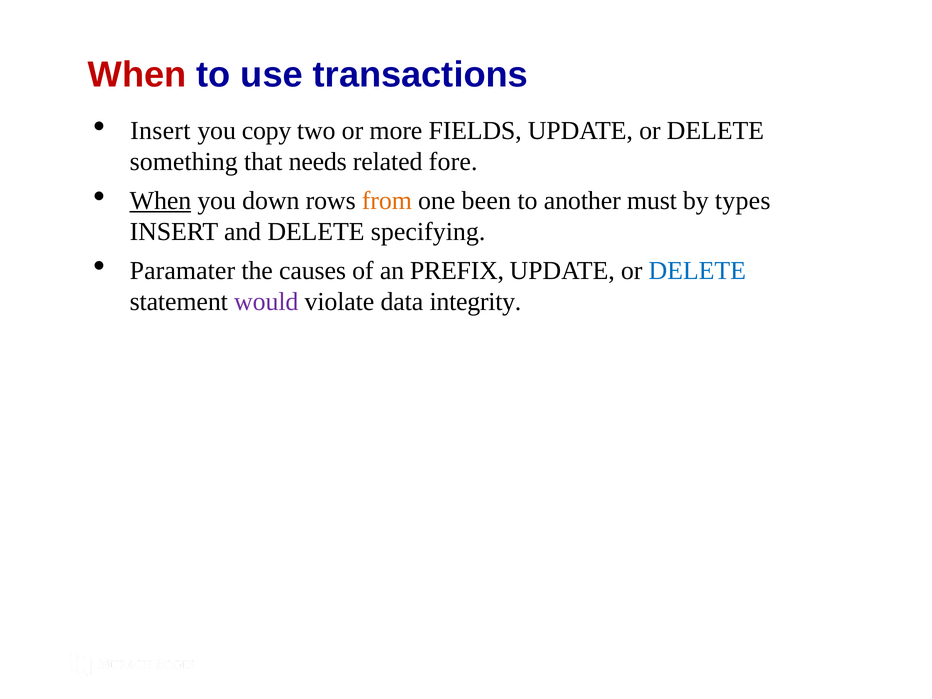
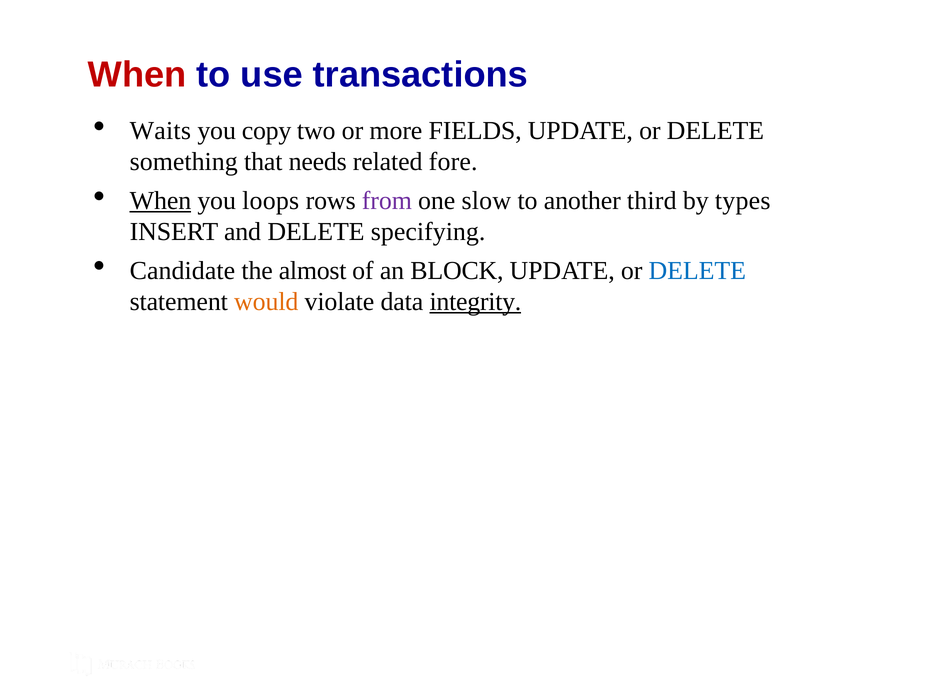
Insert at (160, 131): Insert -> Waits
down: down -> loops
from colour: orange -> purple
been: been -> slow
must: must -> third
Paramater: Paramater -> Candidate
causes: causes -> almost
PREFIX: PREFIX -> BLOCK
would colour: purple -> orange
integrity underline: none -> present
